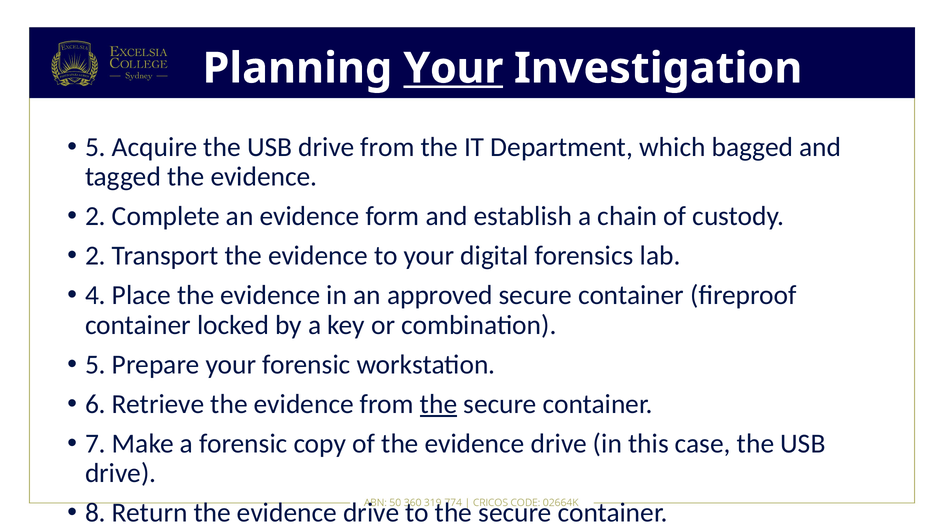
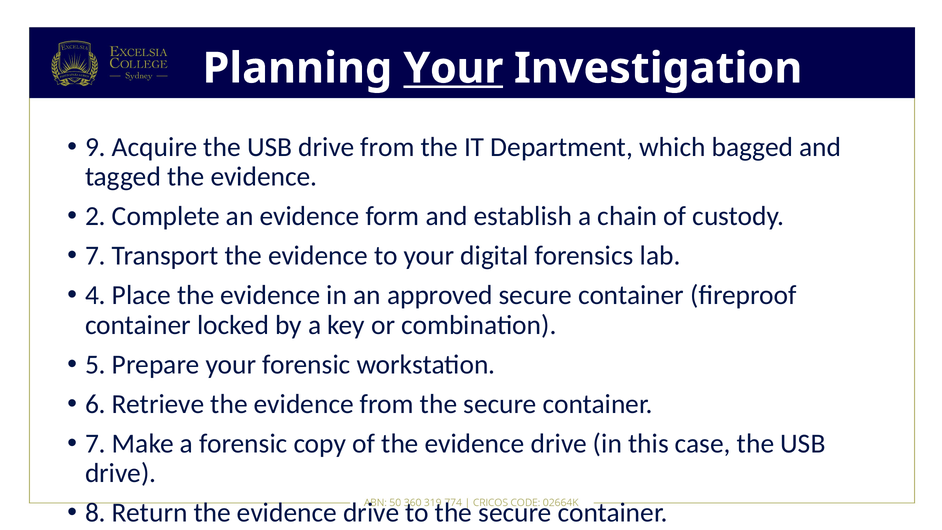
5 at (95, 147): 5 -> 9
2 at (95, 256): 2 -> 7
the at (439, 404) underline: present -> none
